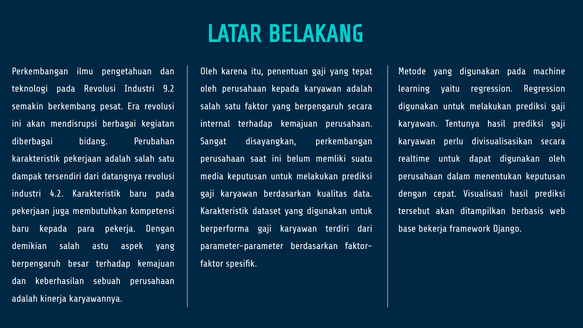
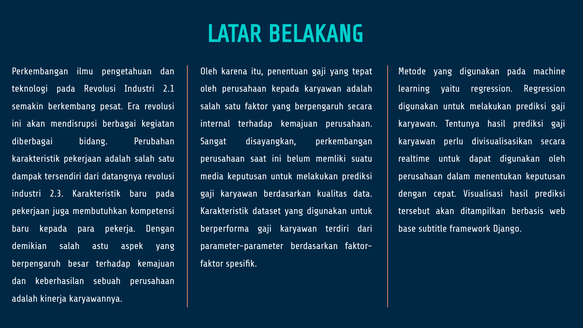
9.2: 9.2 -> 2.1
4.2: 4.2 -> 2.3
bekerja: bekerja -> subtitle
